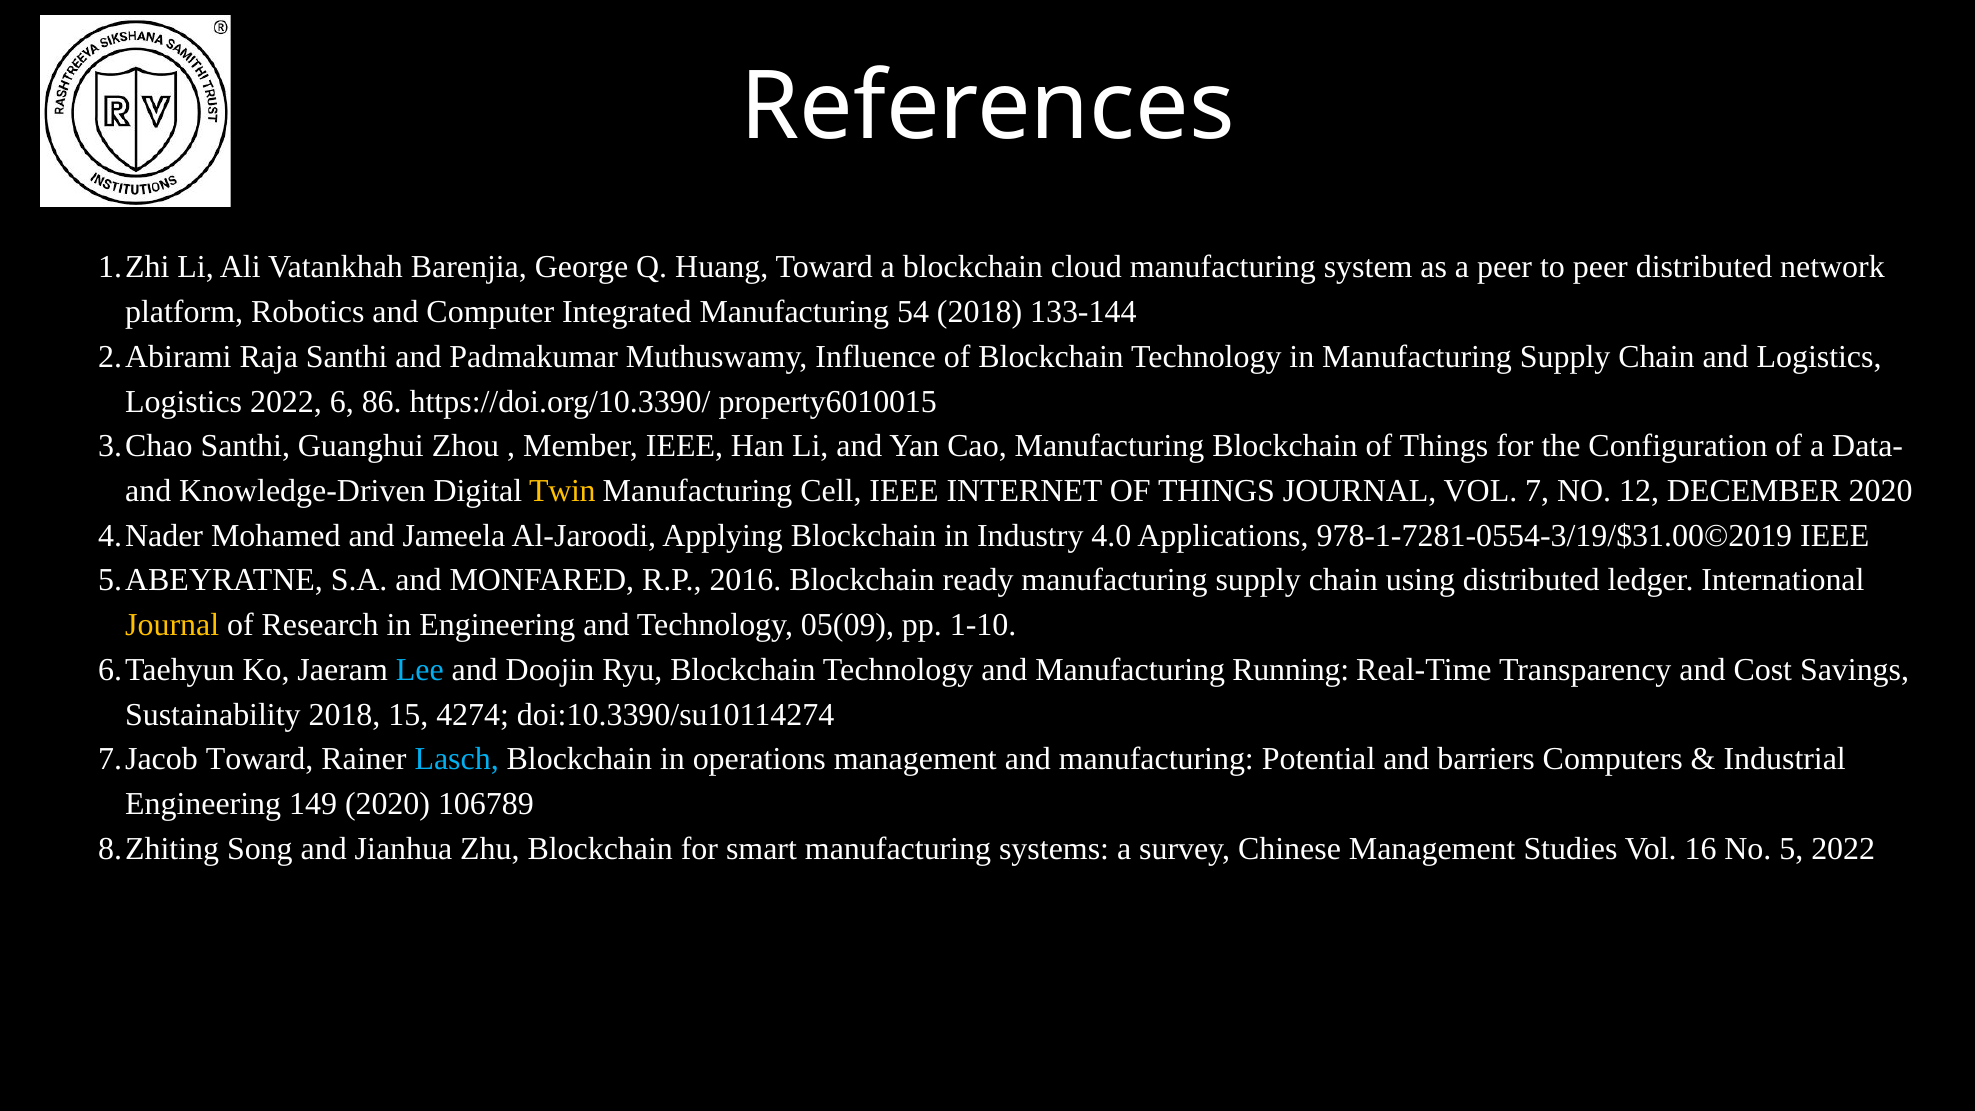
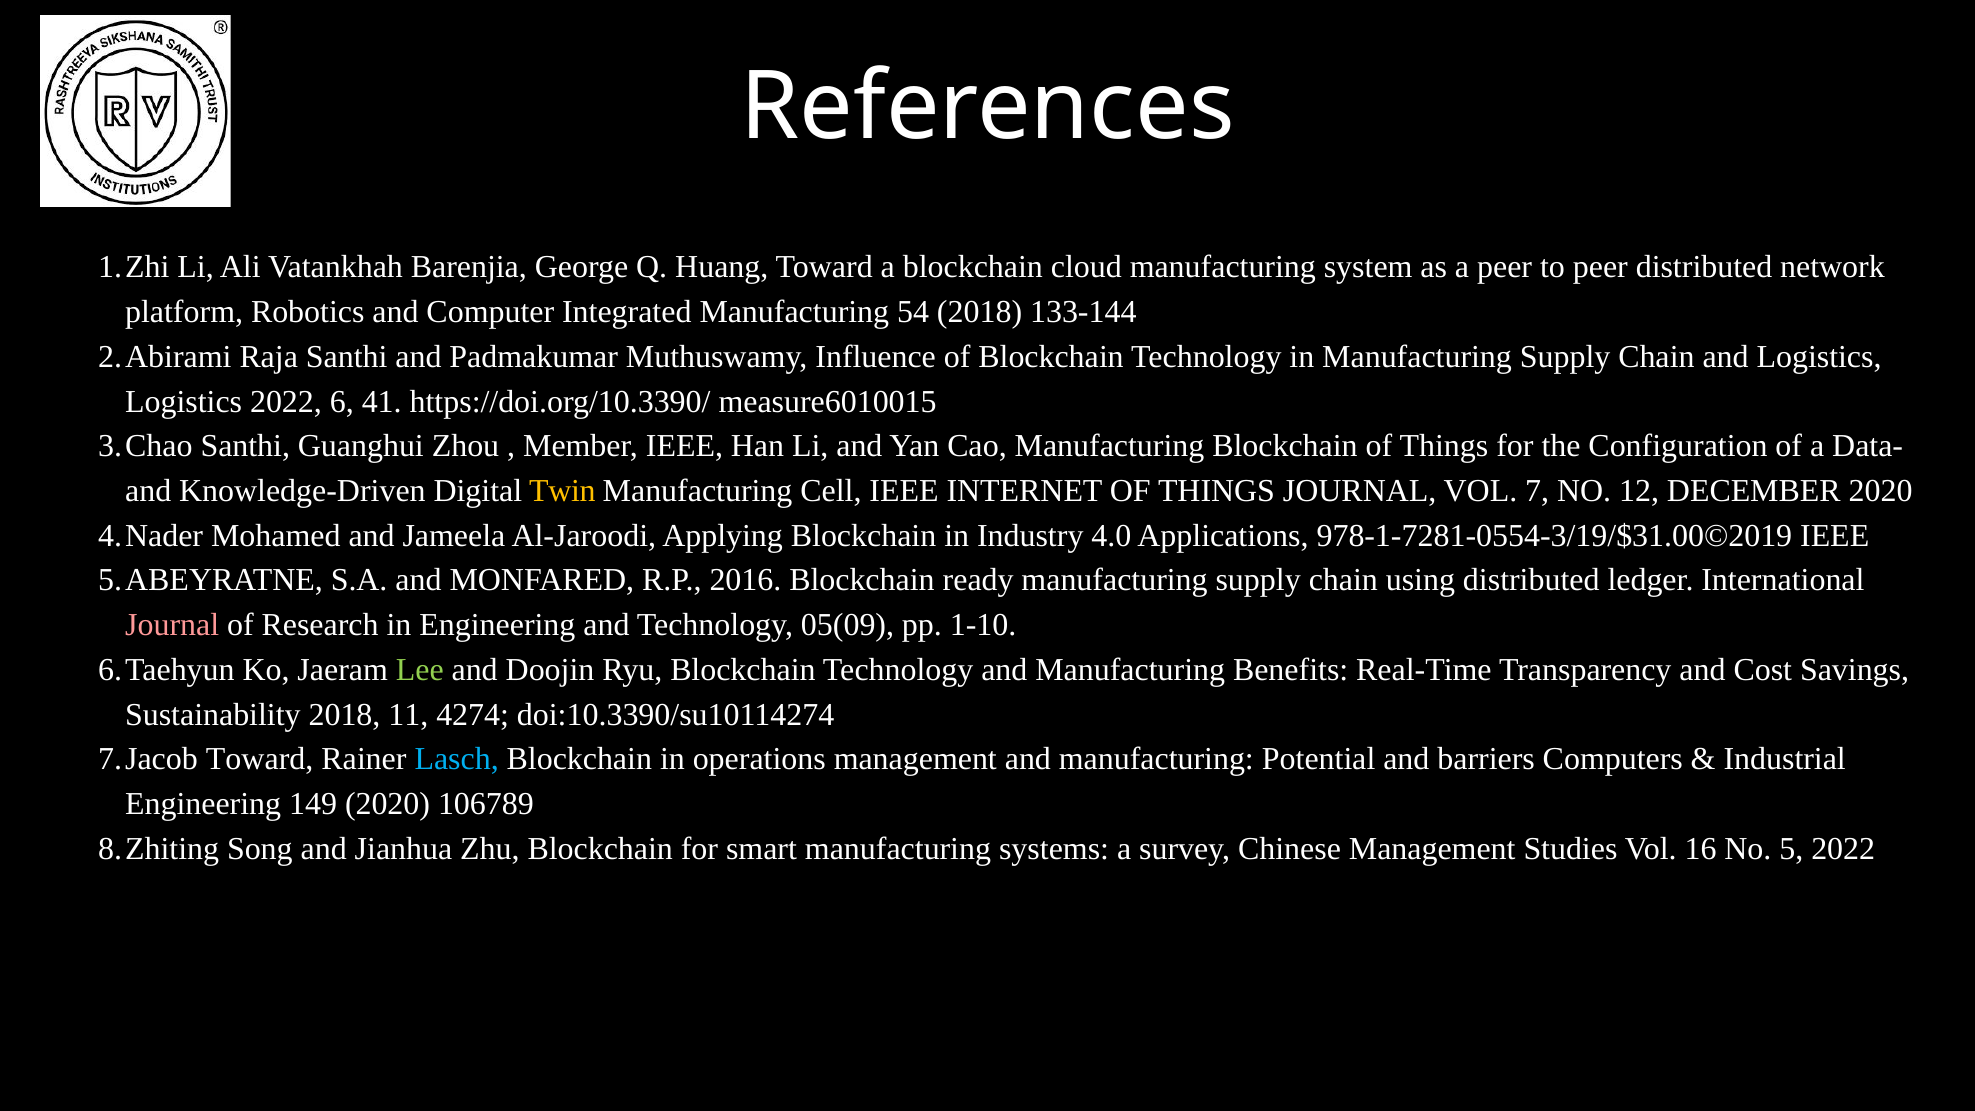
86: 86 -> 41
property6010015: property6010015 -> measure6010015
Journal at (172, 625) colour: yellow -> pink
Lee colour: light blue -> light green
Running: Running -> Benefits
15: 15 -> 11
